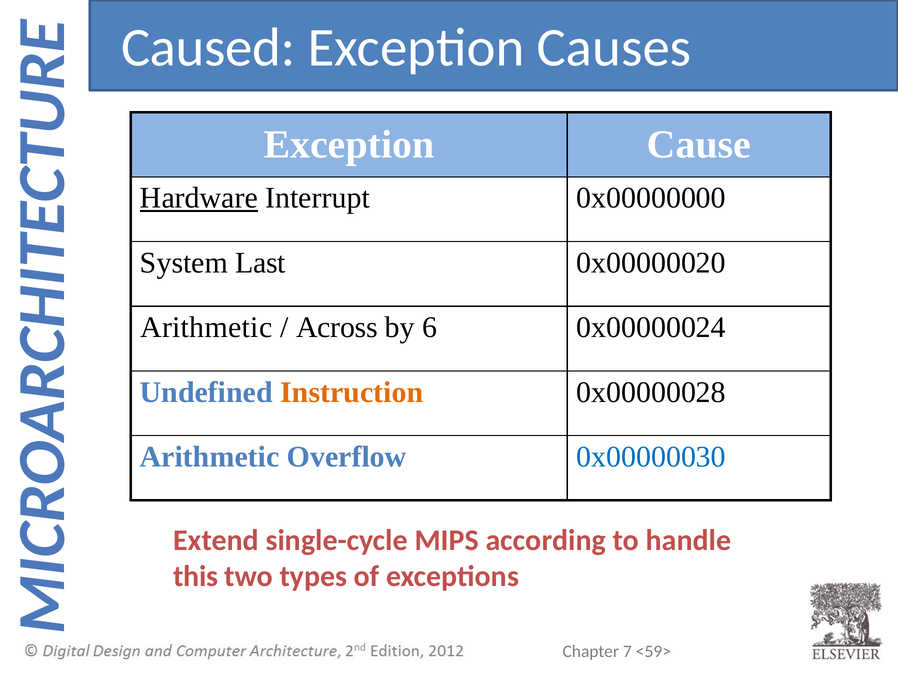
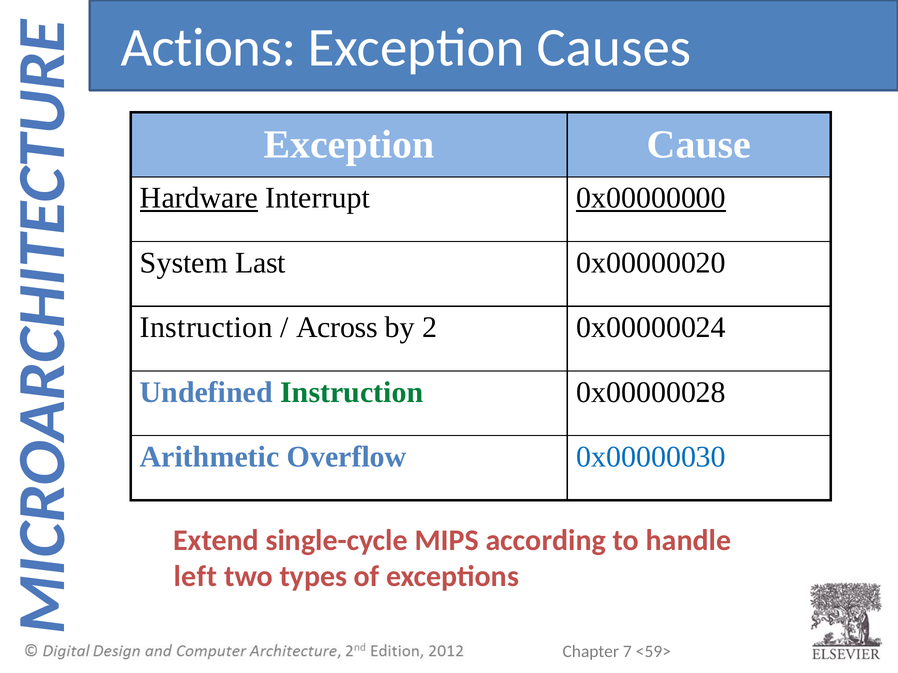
Caused: Caused -> Actions
0x00000000 underline: none -> present
Arithmetic at (206, 328): Arithmetic -> Instruction
6: 6 -> 2
Instruction at (352, 392) colour: orange -> green
this: this -> left
